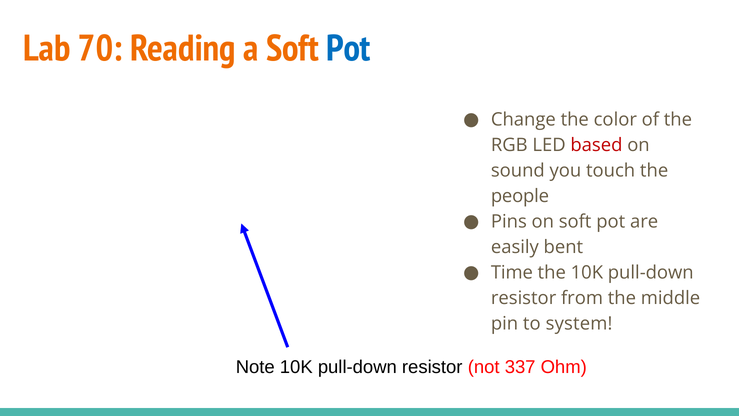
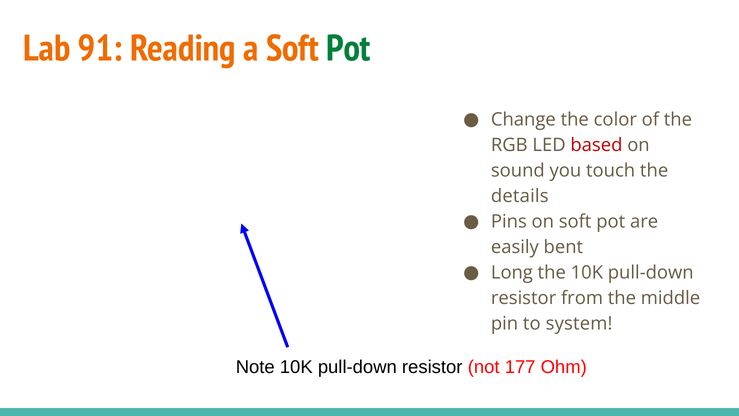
70: 70 -> 91
Pot at (348, 48) colour: blue -> green
people: people -> details
Time: Time -> Long
337: 337 -> 177
